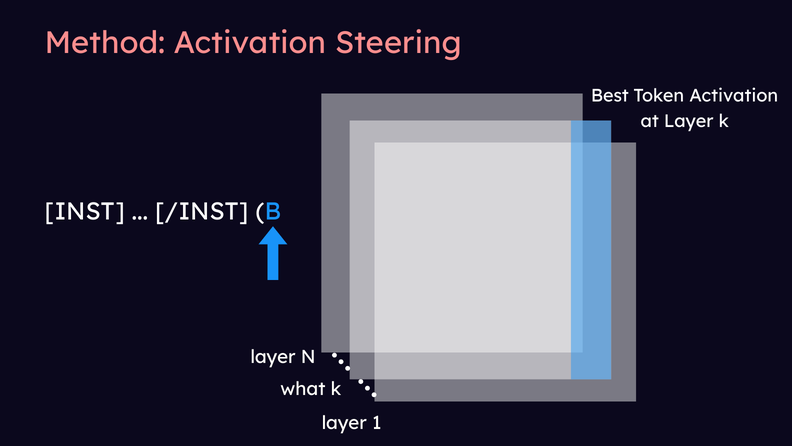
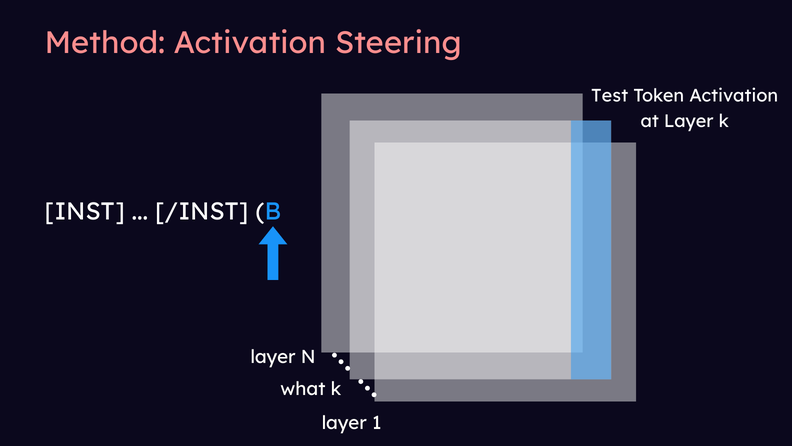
Best: Best -> Test
